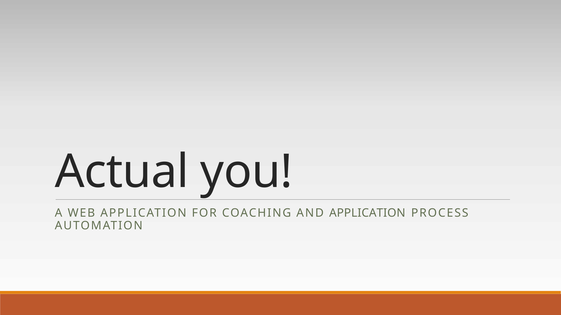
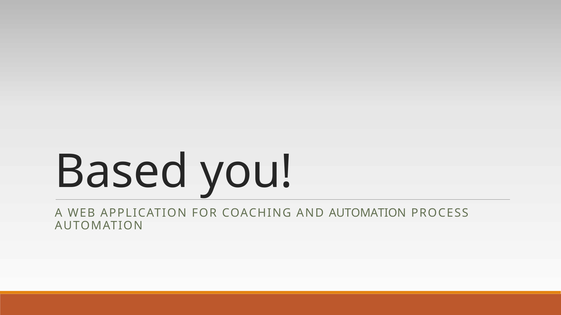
Actual: Actual -> Based
AND APPLICATION: APPLICATION -> AUTOMATION
